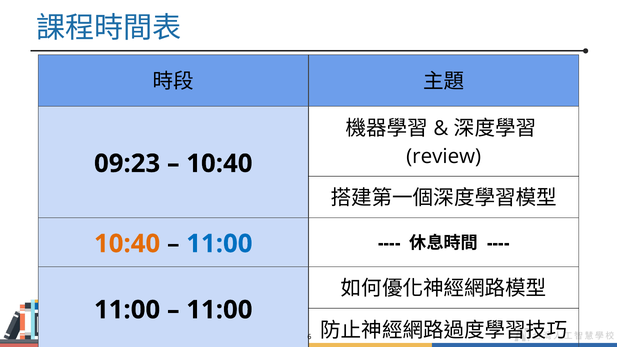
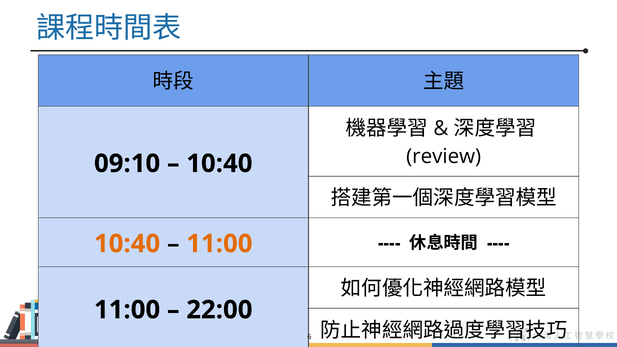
09:23: 09:23 -> 09:10
11:00 at (219, 244) colour: blue -> orange
11:00 at (219, 310): 11:00 -> 22:00
